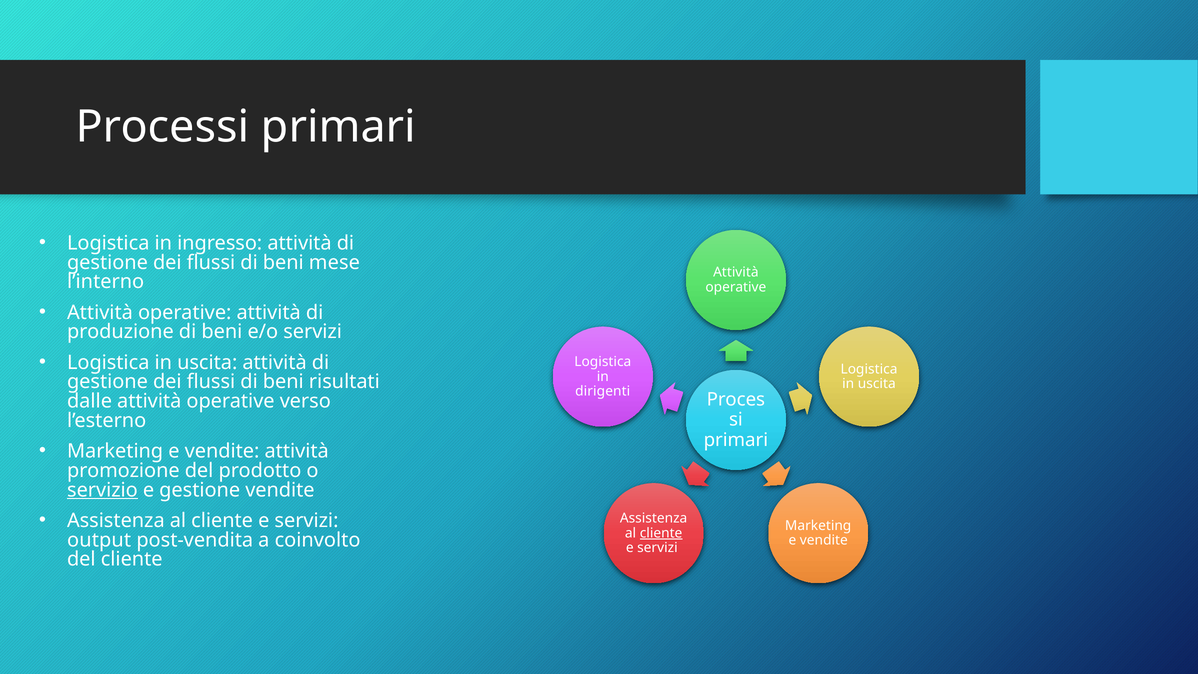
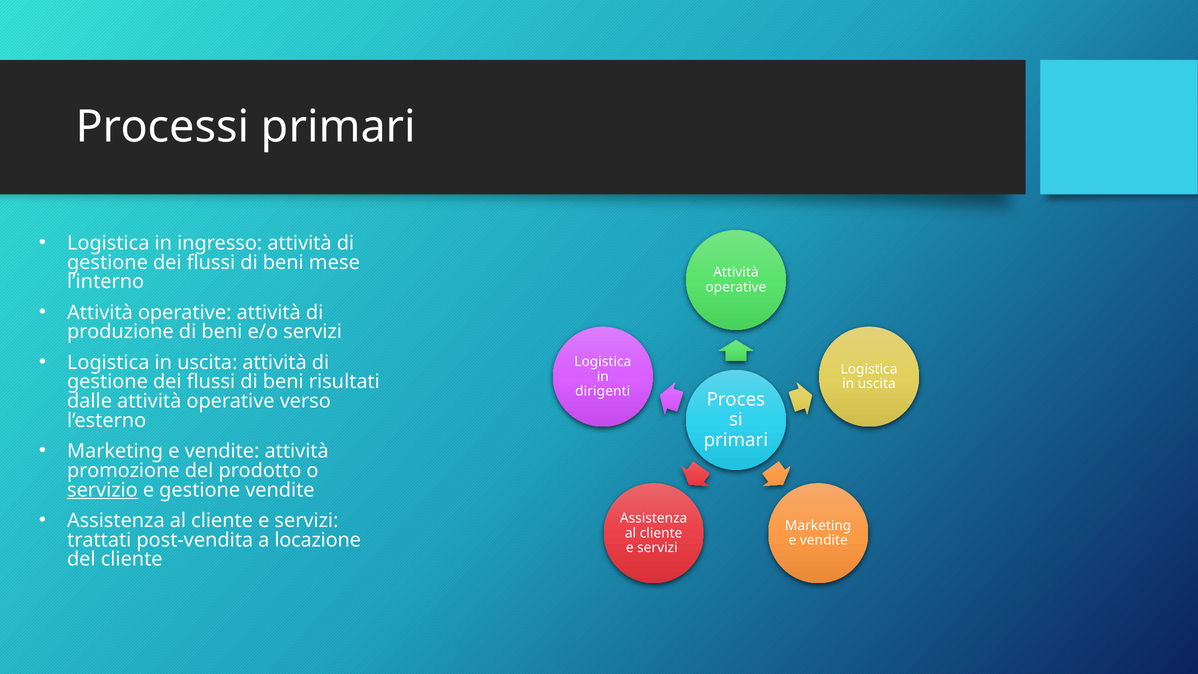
cliente at (661, 533) underline: present -> none
output: output -> trattati
coinvolto: coinvolto -> locazione
